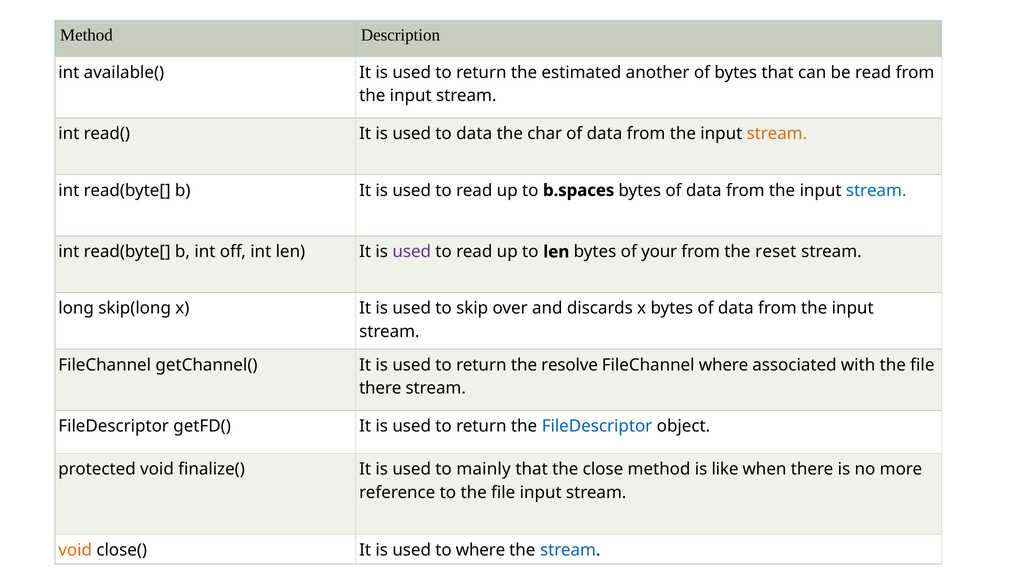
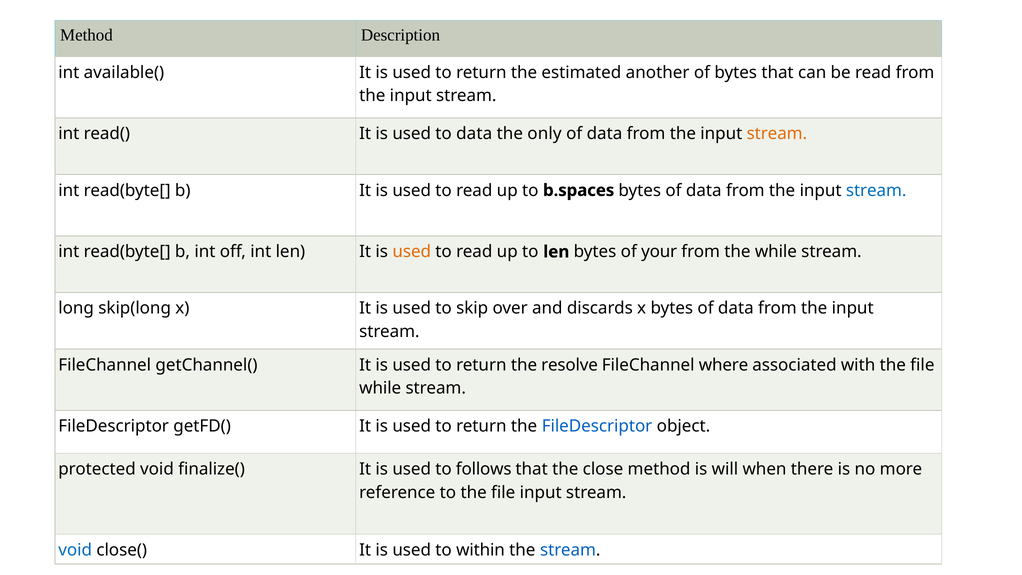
char: char -> only
used at (412, 252) colour: purple -> orange
the reset: reset -> while
there at (380, 388): there -> while
mainly: mainly -> follows
like: like -> will
void at (75, 550) colour: orange -> blue
to where: where -> within
